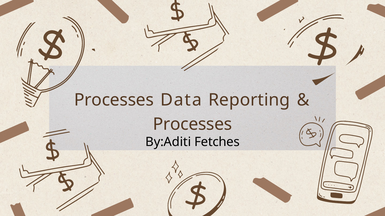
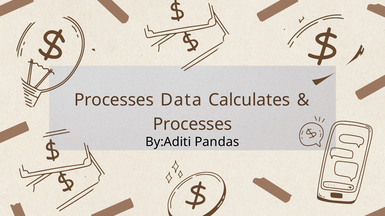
Reporting: Reporting -> Calculates
Fetches: Fetches -> Pandas
